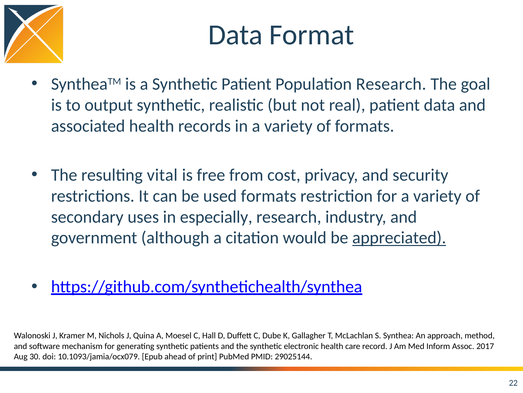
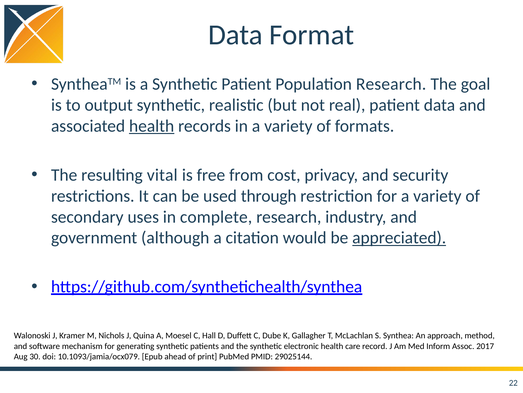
health at (152, 126) underline: none -> present
used formats: formats -> through
especially: especially -> complete
